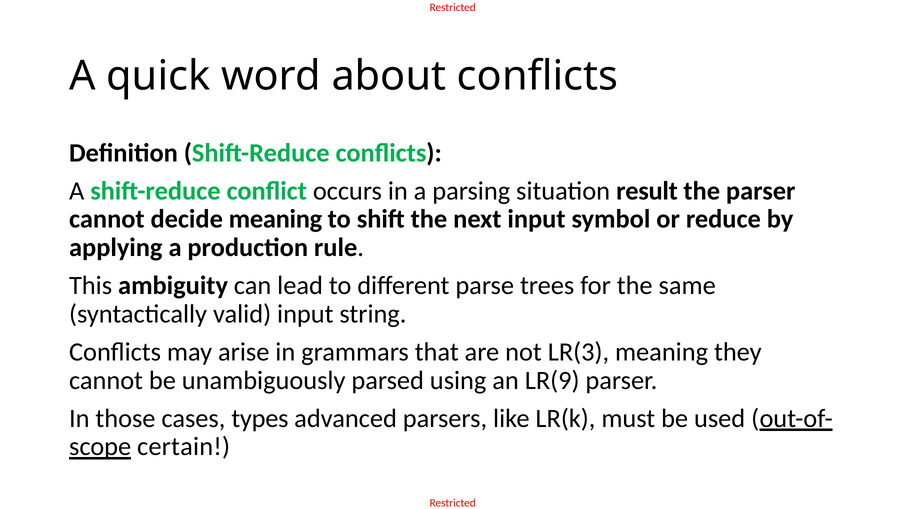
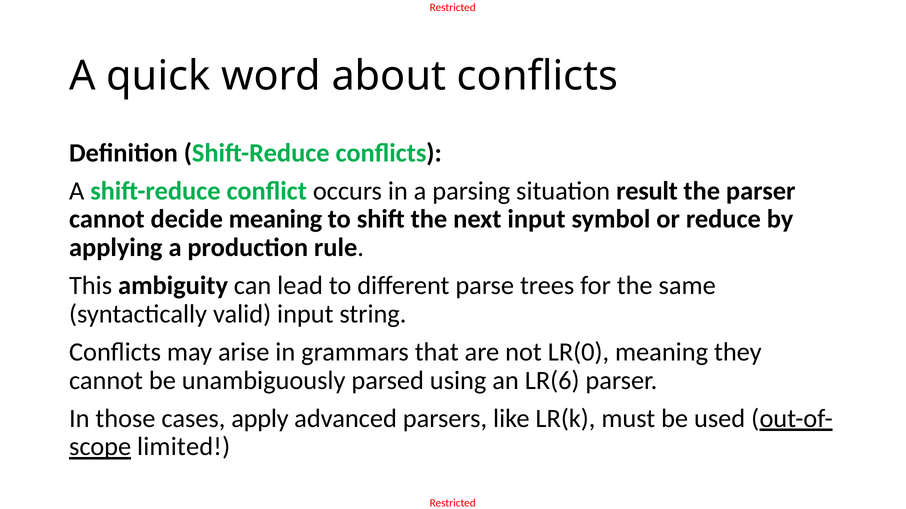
LR(3: LR(3 -> LR(0
LR(9: LR(9 -> LR(6
types: types -> apply
certain: certain -> limited
